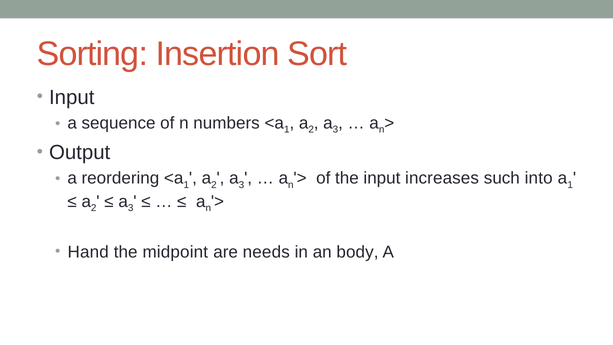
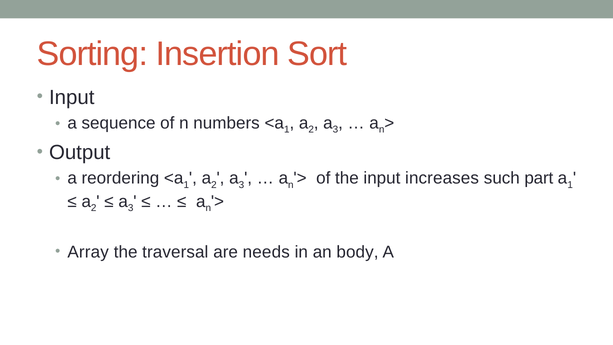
into: into -> part
Hand: Hand -> Array
midpoint: midpoint -> traversal
